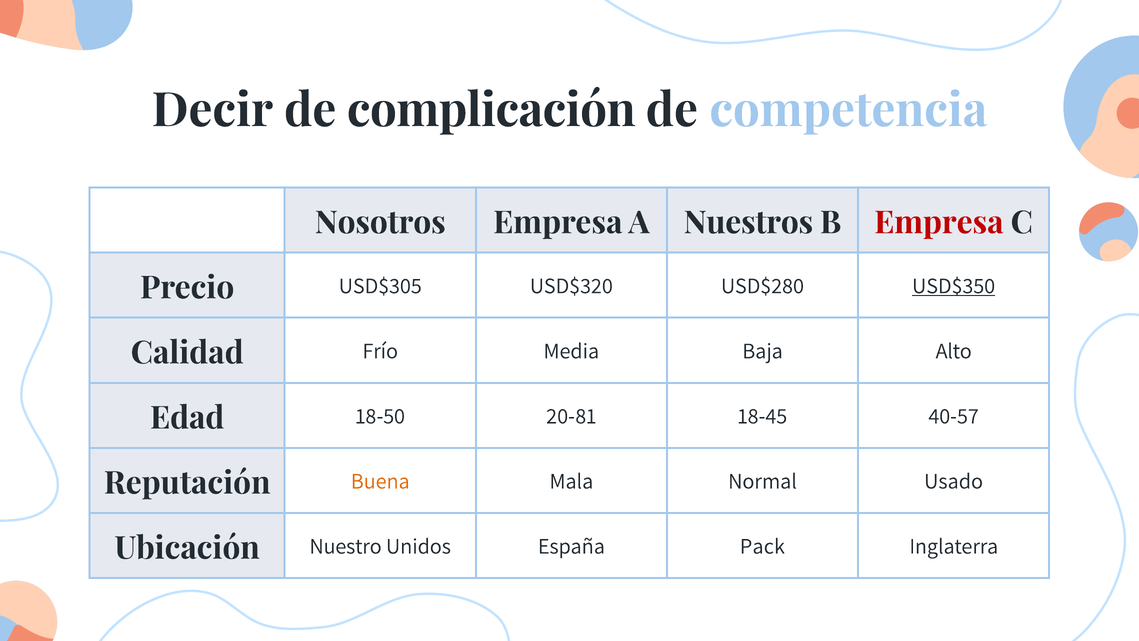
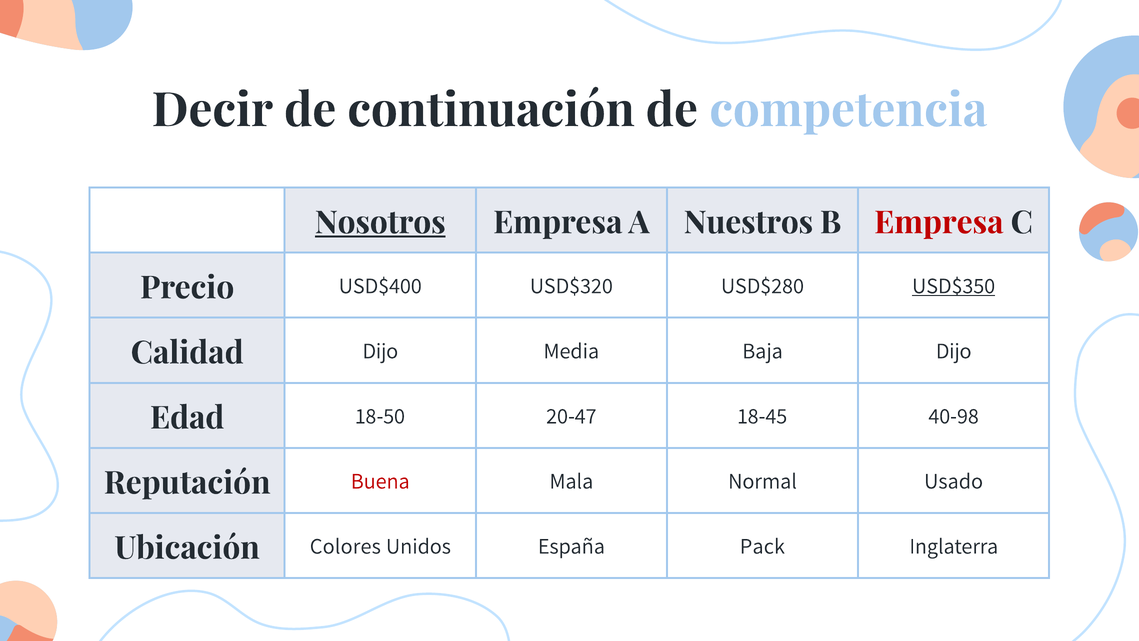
complicación: complicación -> continuación
Nosotros underline: none -> present
USD$305: USD$305 -> USD$400
Calidad Frío: Frío -> Dijo
Baja Alto: Alto -> Dijo
20-81: 20-81 -> 20-47
40-57: 40-57 -> 40-98
Buena colour: orange -> red
Nuestro: Nuestro -> Colores
